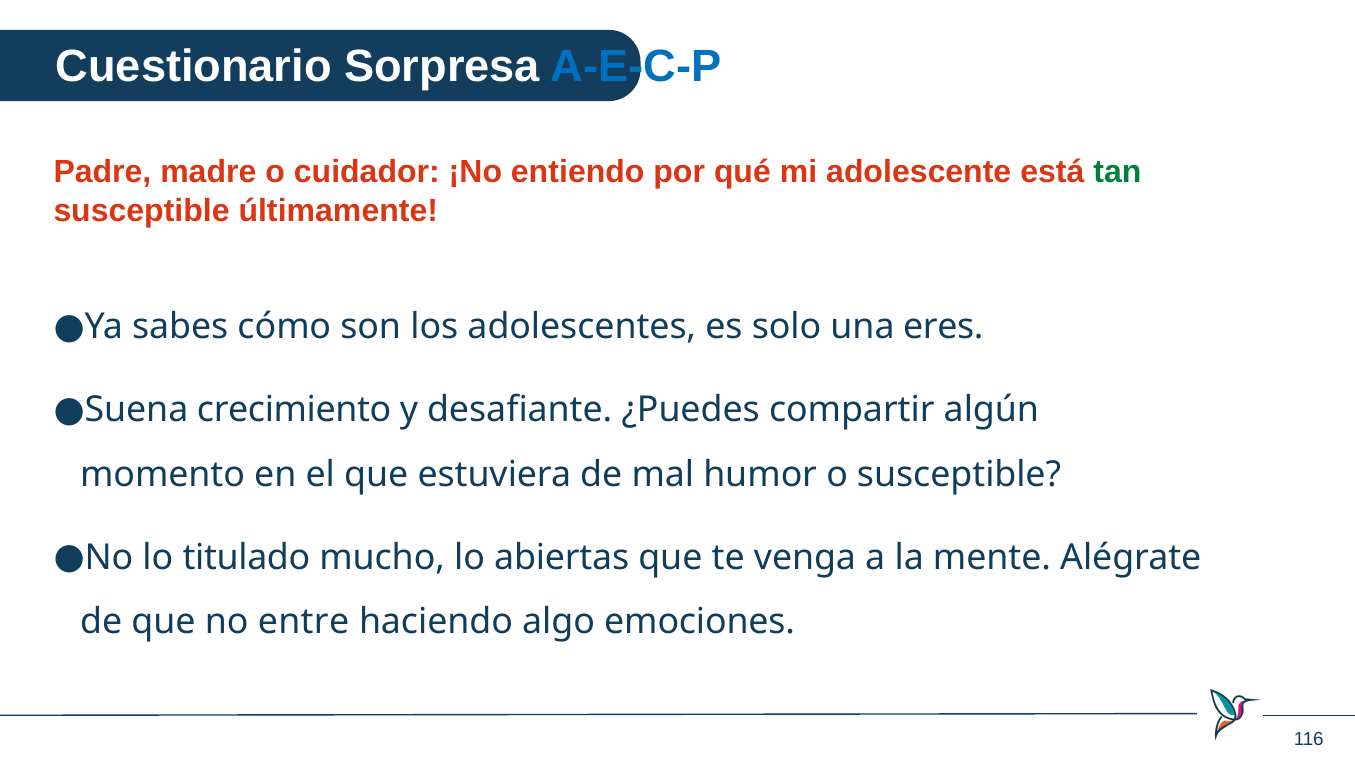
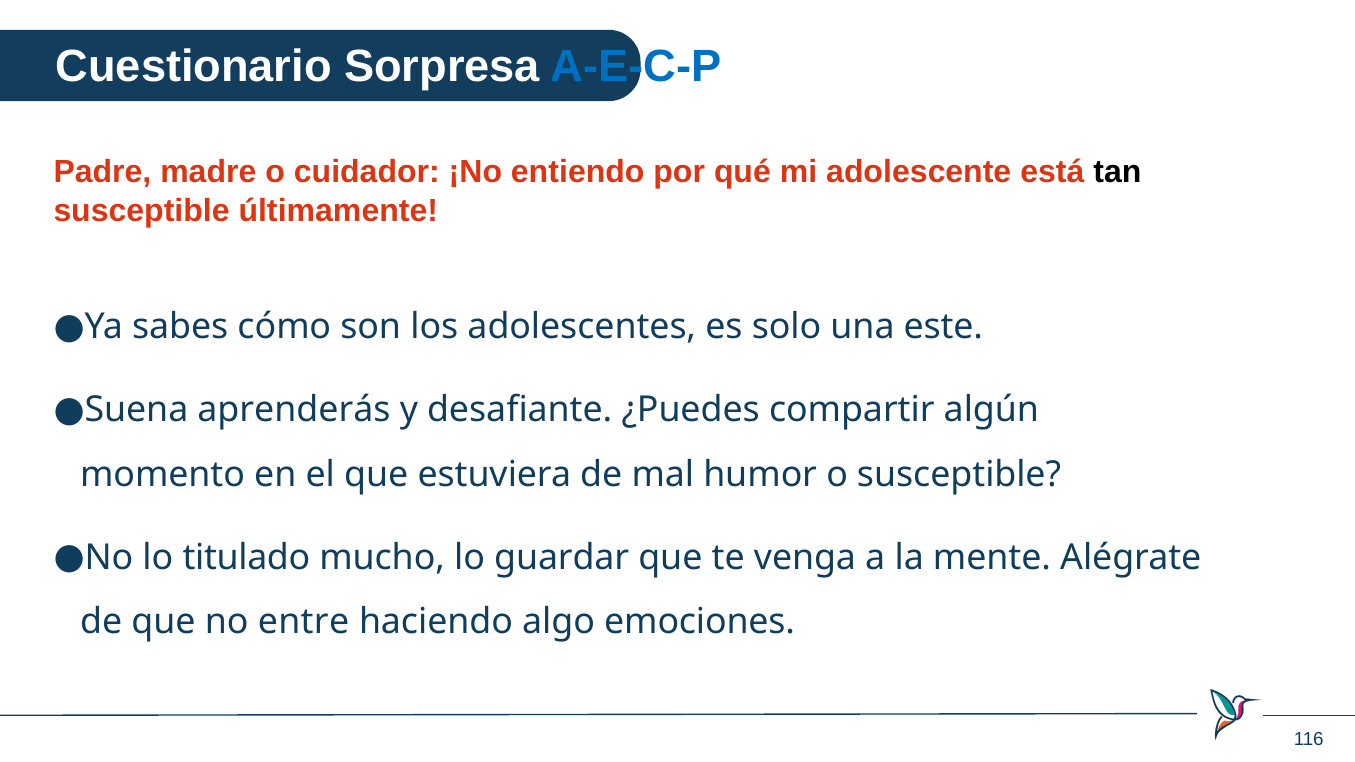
tan colour: green -> black
eres: eres -> este
crecimiento: crecimiento -> aprenderás
abiertas: abiertas -> guardar
